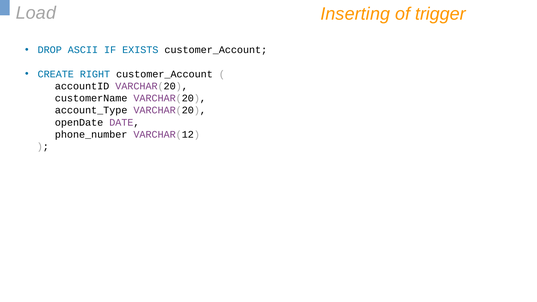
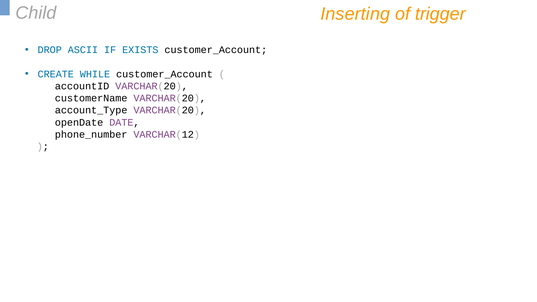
Load: Load -> Child
RIGHT: RIGHT -> WHILE
